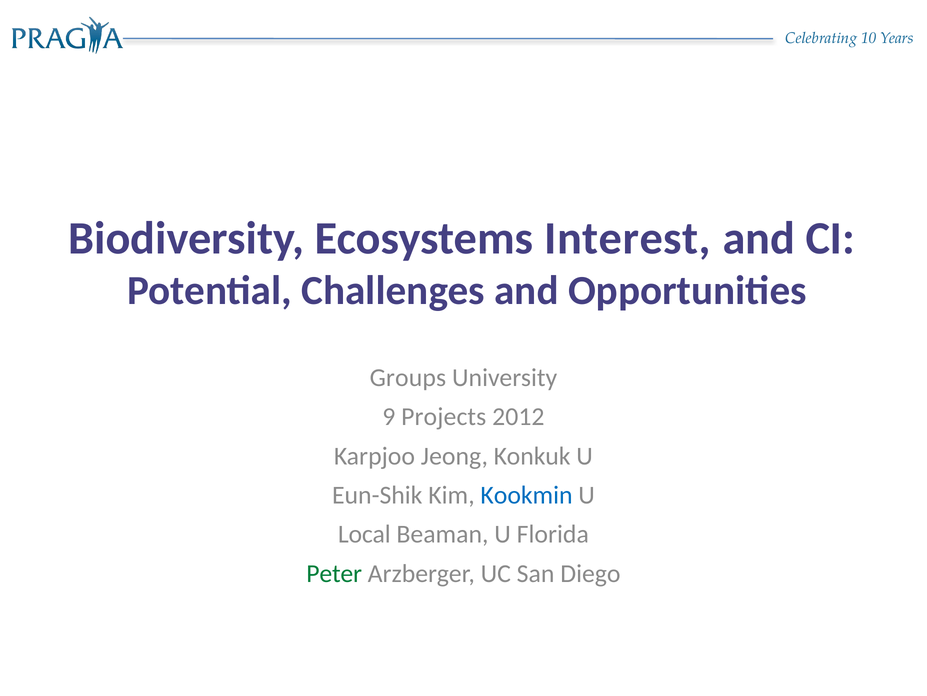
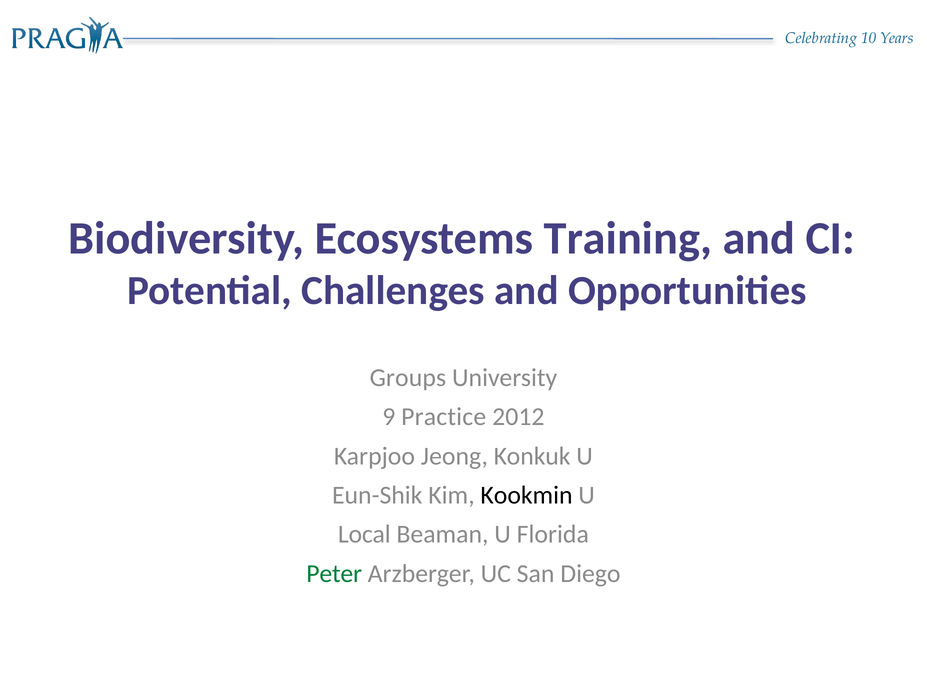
Interest: Interest -> Training
Projects: Projects -> Practice
Kookmin colour: blue -> black
